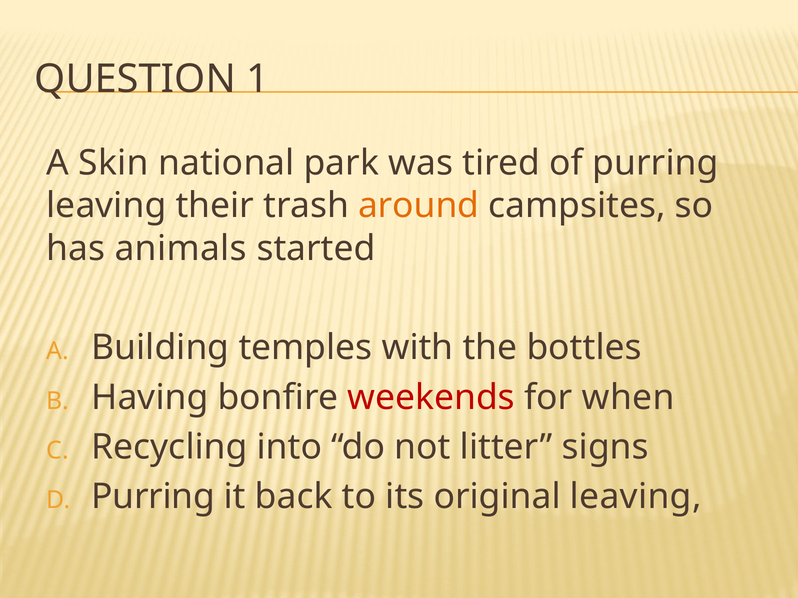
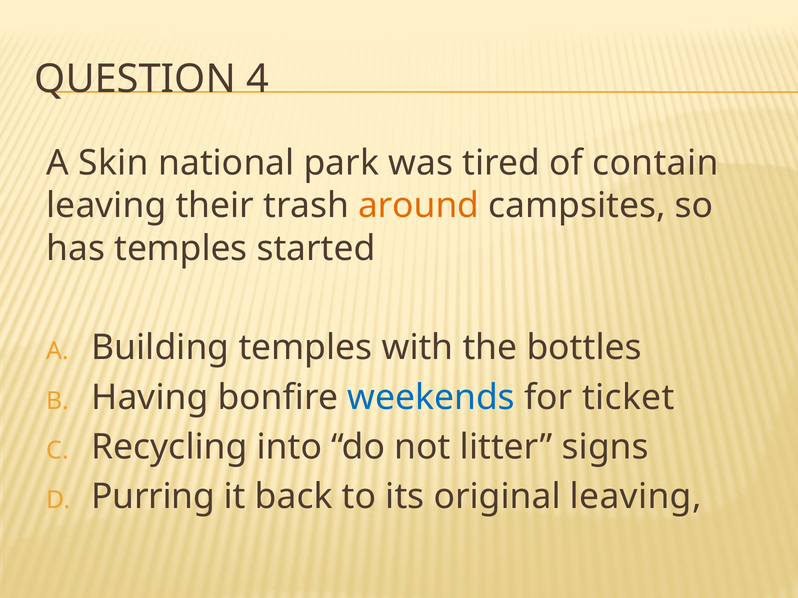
1: 1 -> 4
of purring: purring -> contain
has animals: animals -> temples
weekends colour: red -> blue
when: when -> ticket
